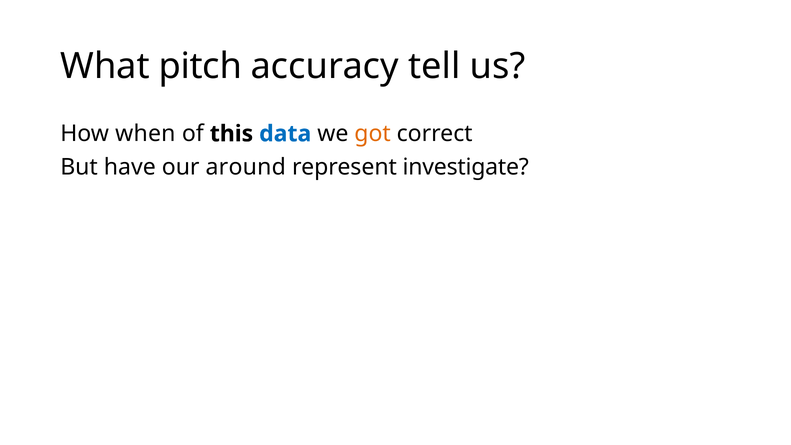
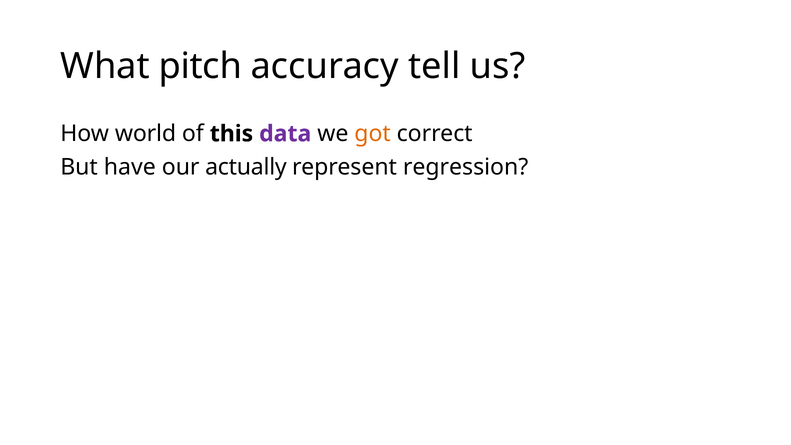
when: when -> world
data colour: blue -> purple
around: around -> actually
investigate: investigate -> regression
